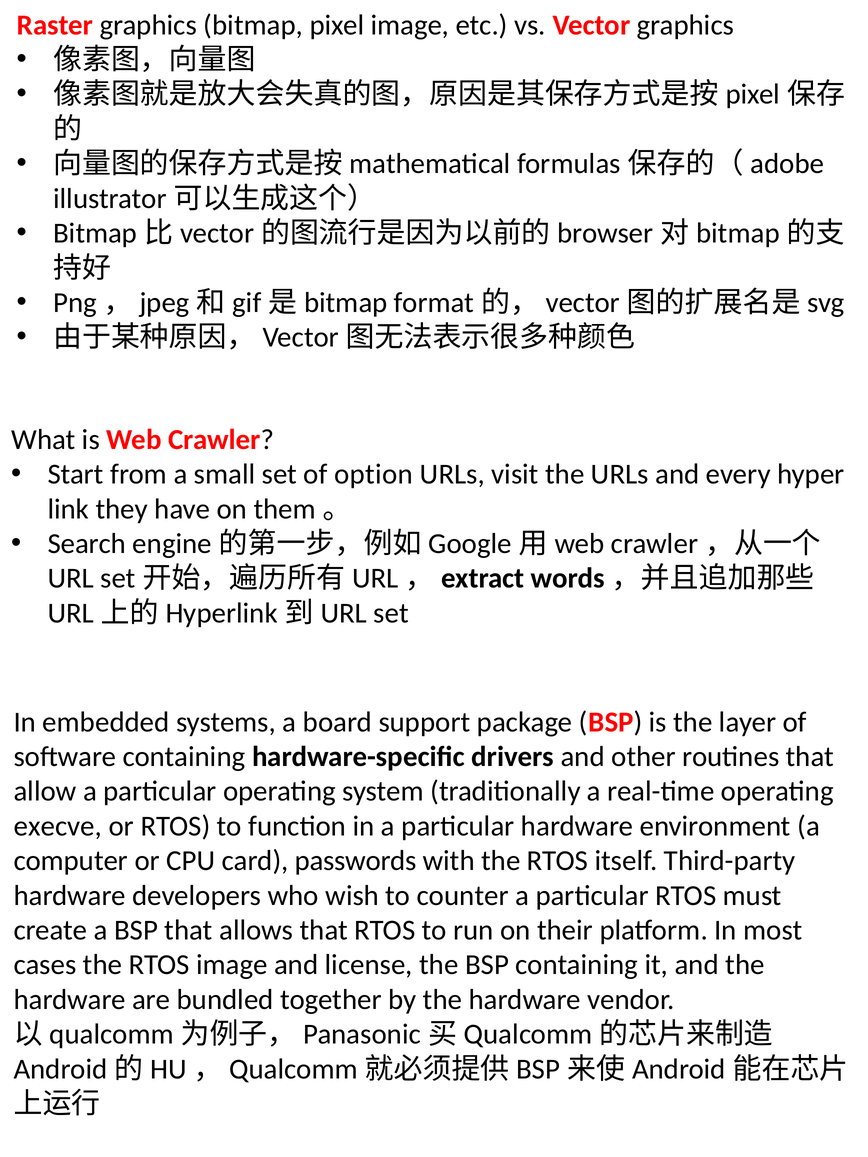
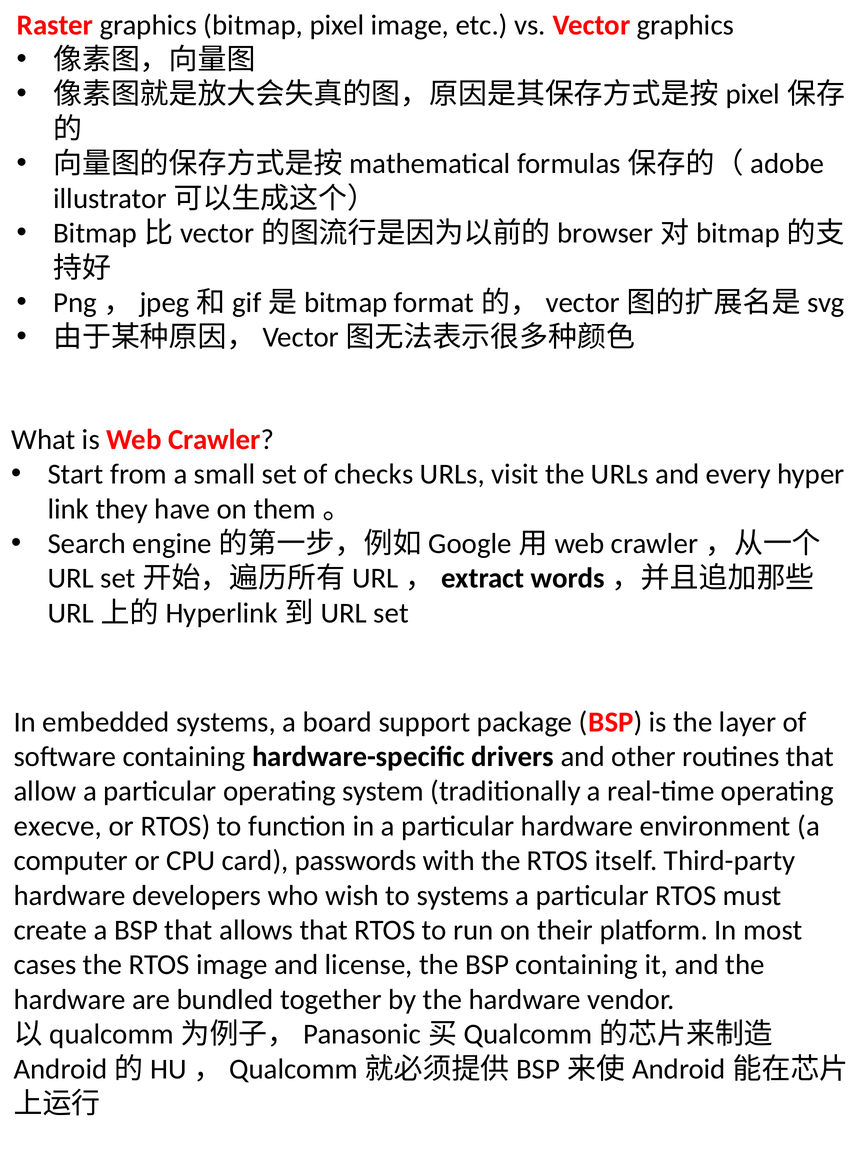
option: option -> checks
to counter: counter -> systems
